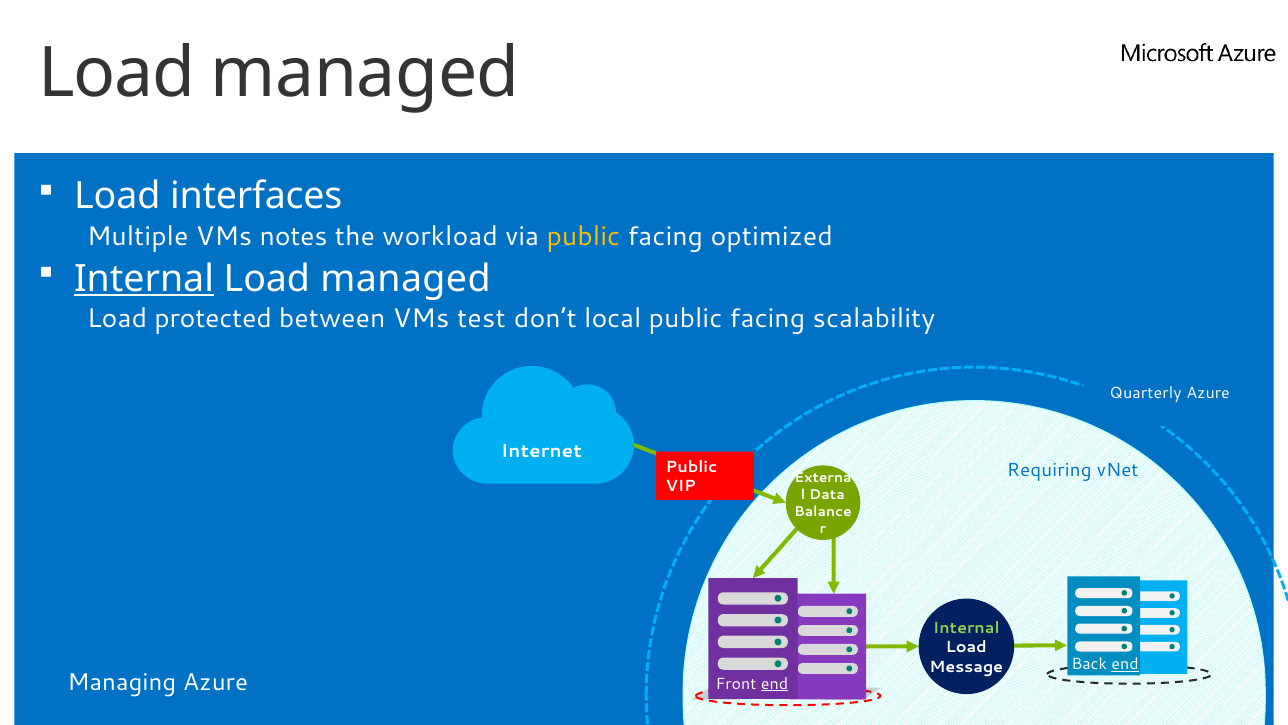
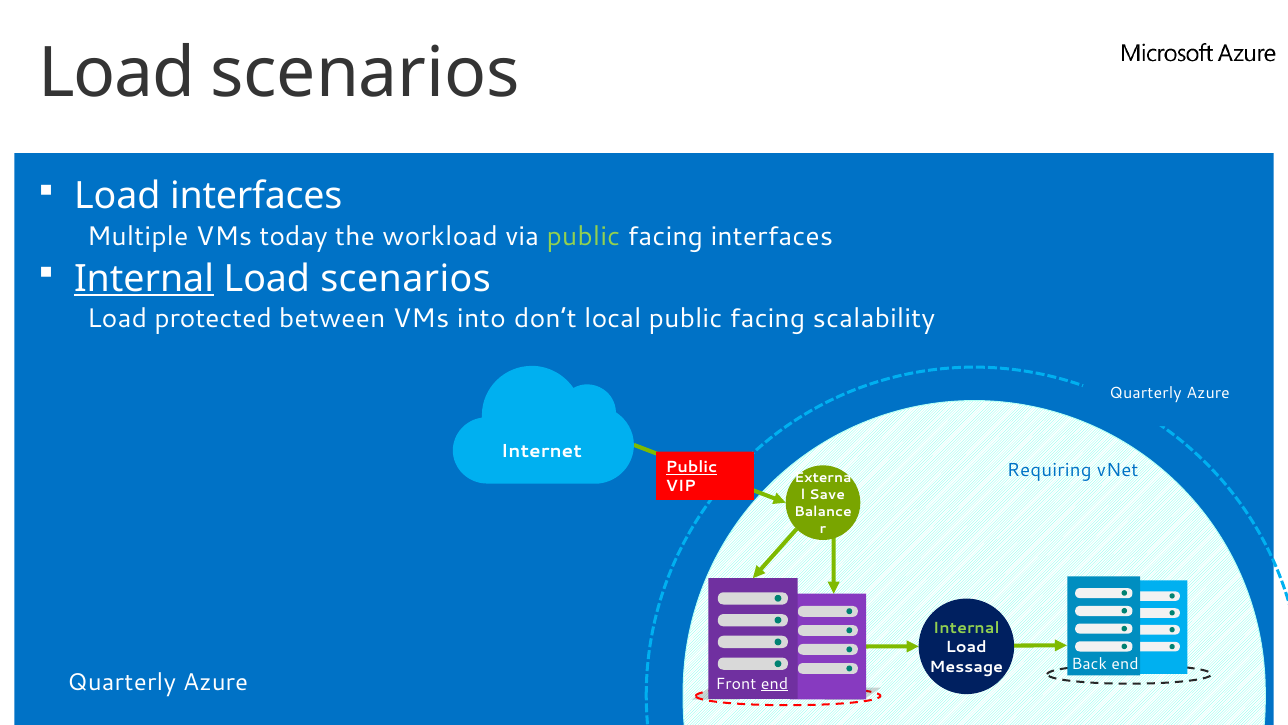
managed at (365, 73): managed -> scenarios
notes: notes -> today
public at (583, 236) colour: yellow -> light green
facing optimized: optimized -> interfaces
managed at (406, 278): managed -> scenarios
test: test -> into
Public at (691, 467) underline: none -> present
Data: Data -> Save
end at (1125, 664) underline: present -> none
Managing at (122, 682): Managing -> Quarterly
